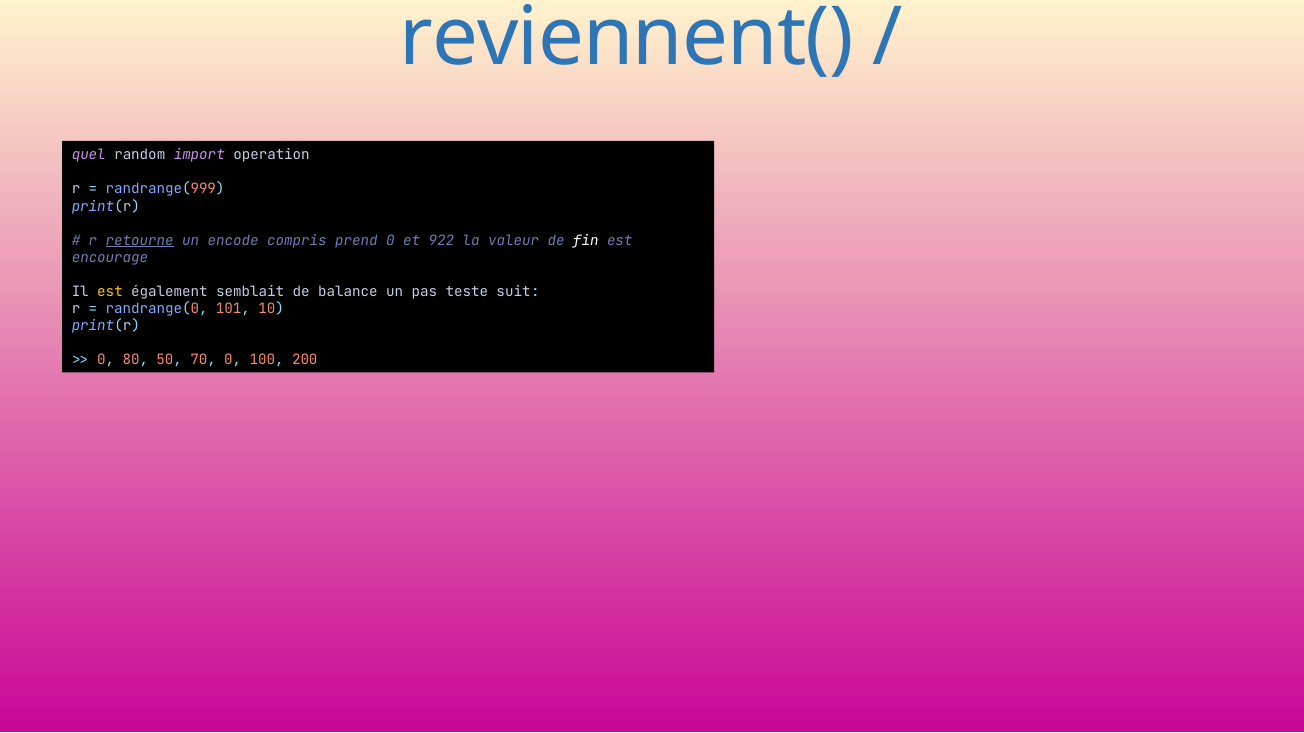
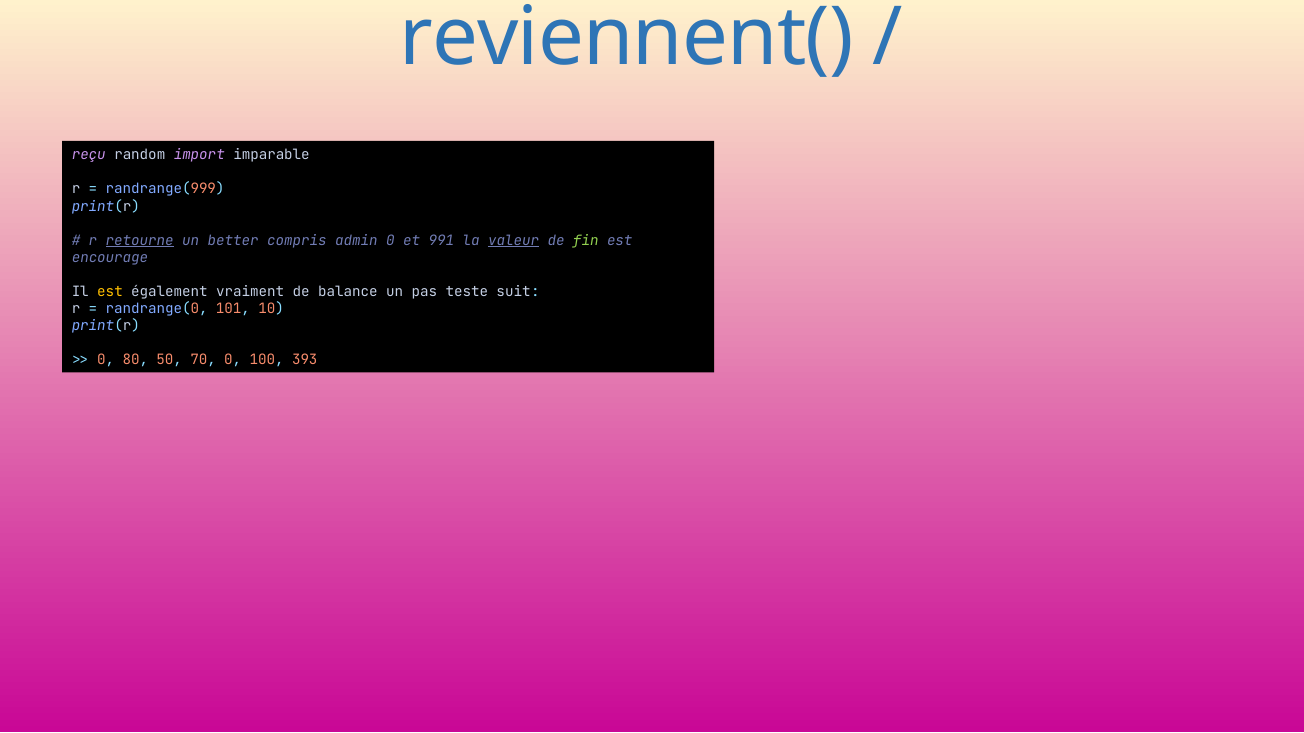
quel: quel -> reçu
operation: operation -> imparable
encode: encode -> better
prend: prend -> admin
922: 922 -> 991
valeur underline: none -> present
fin colour: white -> light green
semblait: semblait -> vraiment
200: 200 -> 393
